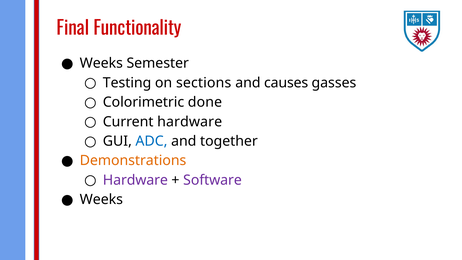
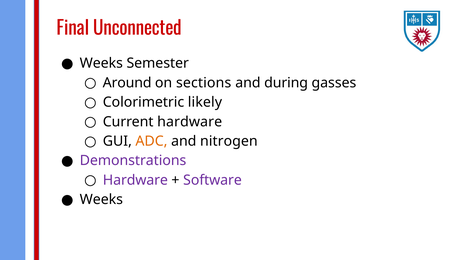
Functionality: Functionality -> Unconnected
Testing: Testing -> Around
causes: causes -> during
done: done -> likely
ADC colour: blue -> orange
together: together -> nitrogen
Demonstrations colour: orange -> purple
